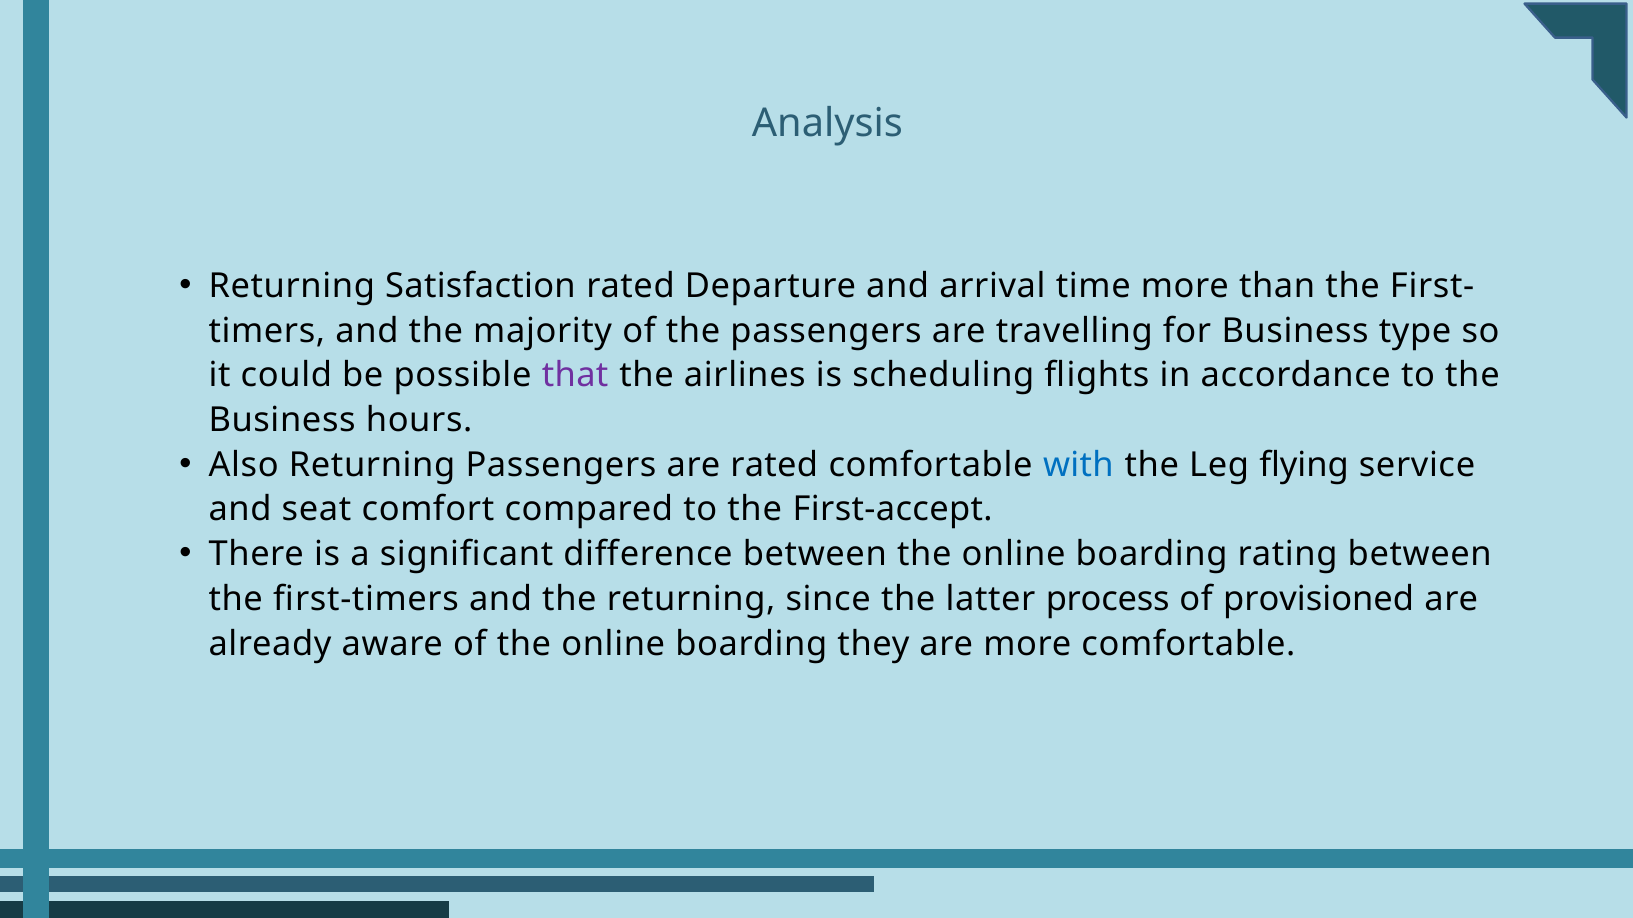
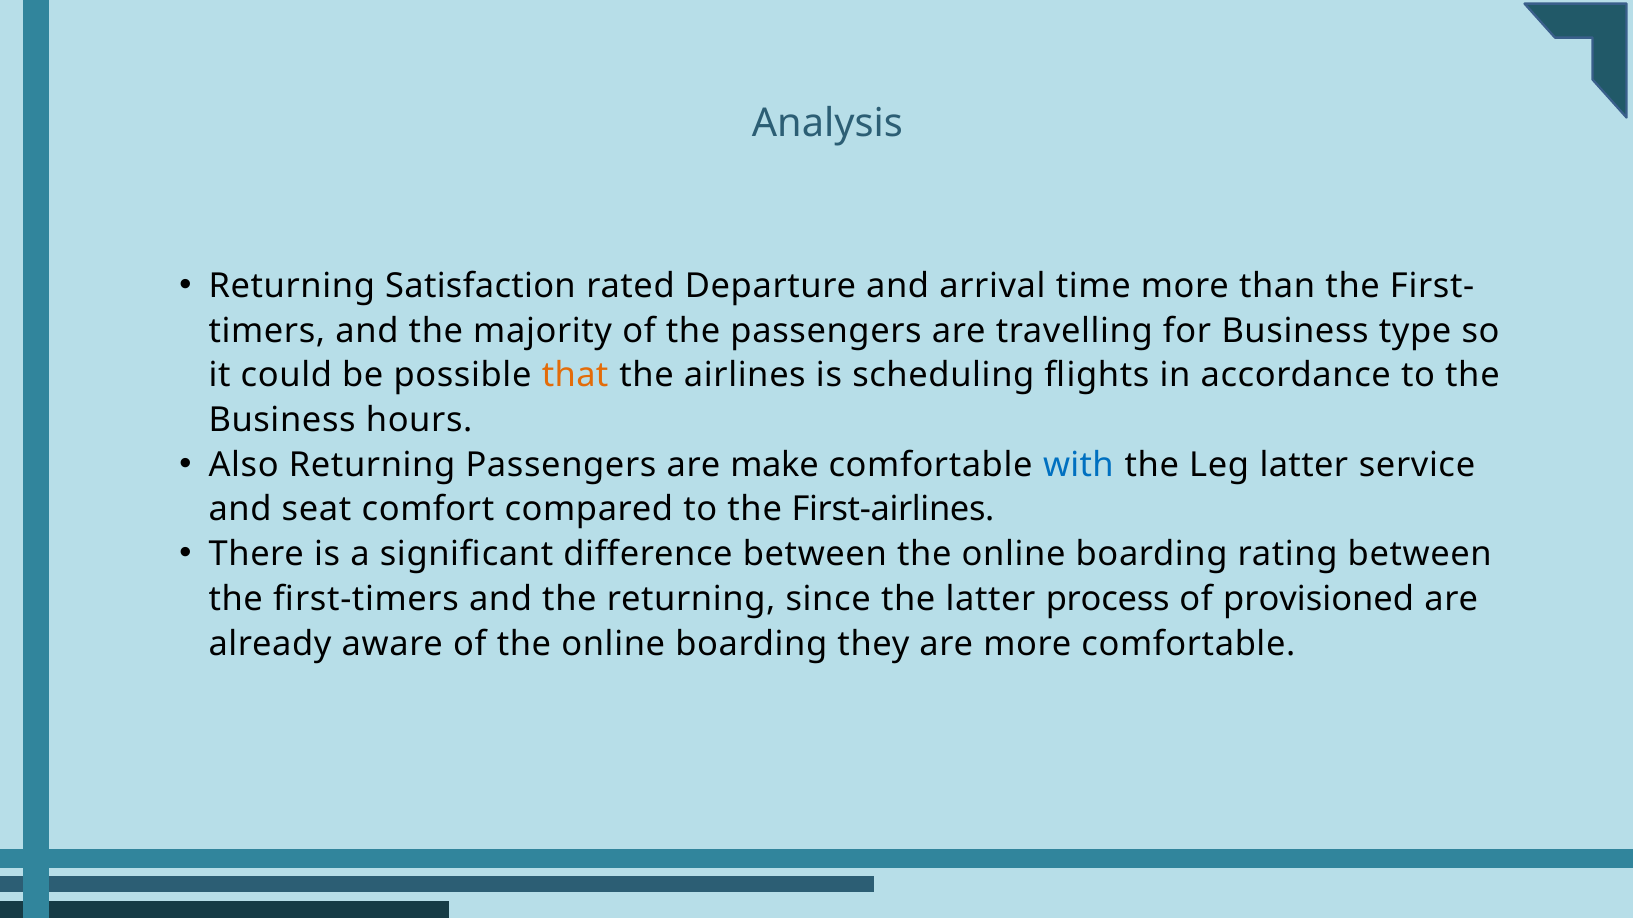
that colour: purple -> orange
are rated: rated -> make
Leg flying: flying -> latter
First-accept: First-accept -> First-airlines
